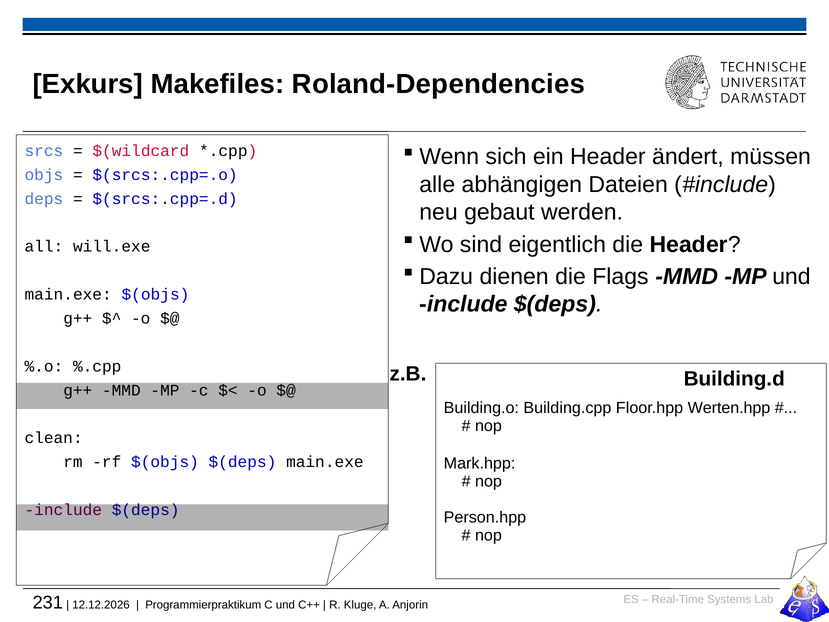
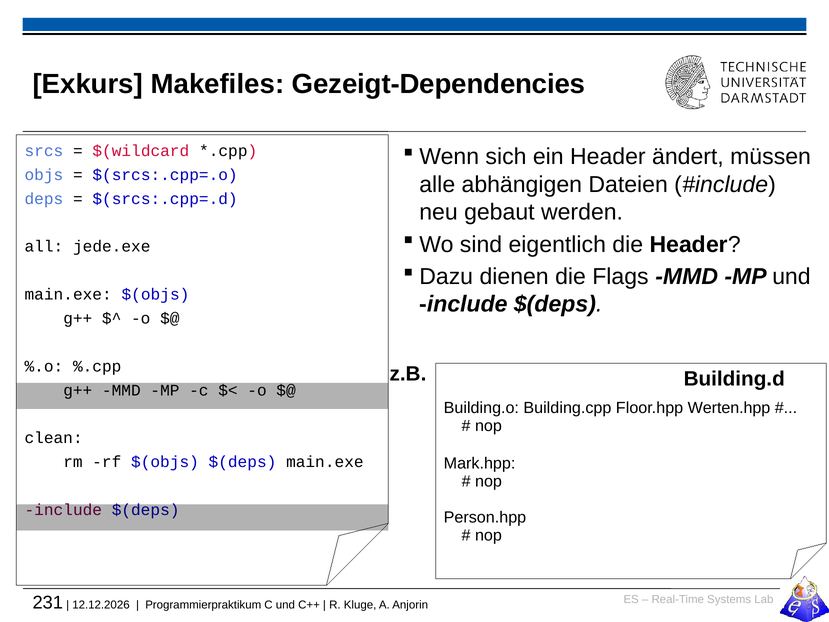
Roland-Dependencies: Roland-Dependencies -> Gezeigt-Dependencies
will.exe: will.exe -> jede.exe
